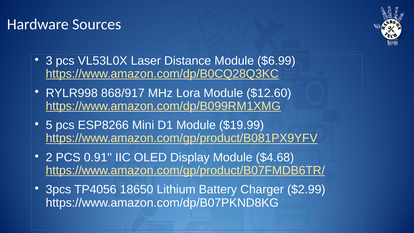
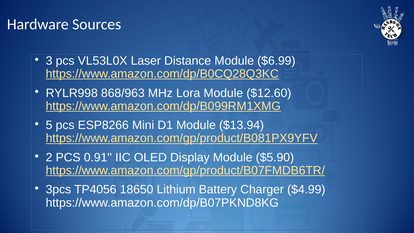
868/917: 868/917 -> 868/963
$19.99: $19.99 -> $13.94
$4.68: $4.68 -> $5.90
$2.99: $2.99 -> $4.99
